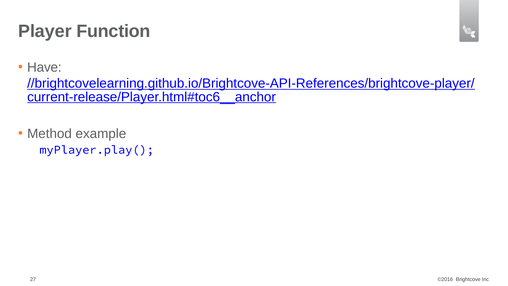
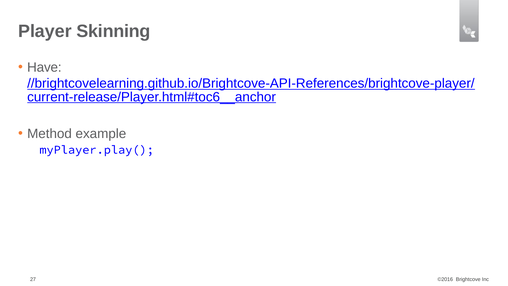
Function: Function -> Skinning
